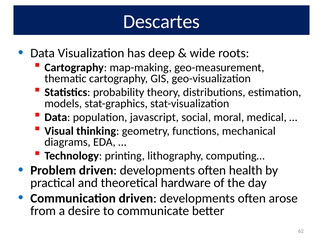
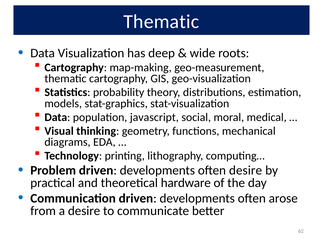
Descartes at (162, 22): Descartes -> Thematic
often health: health -> desire
